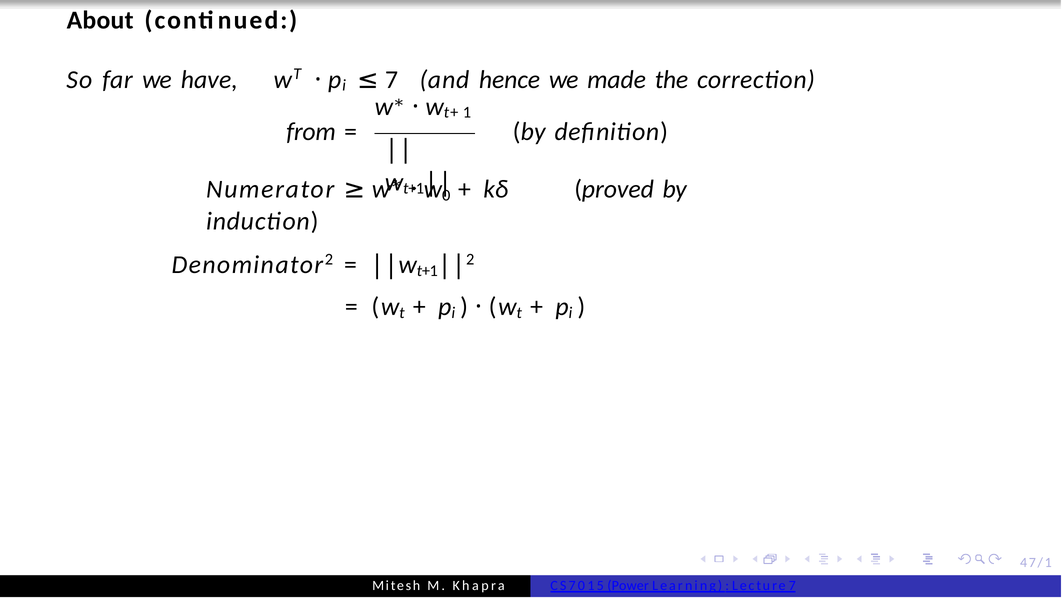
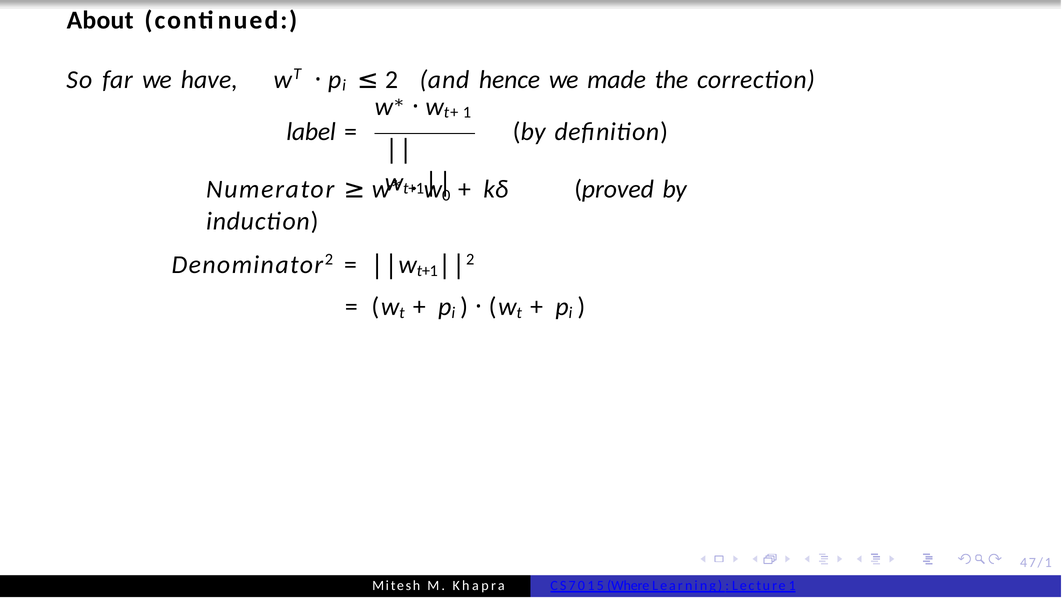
7 at (392, 80): 7 -> 2
from: from -> label
Power: Power -> Where
Lecture 7: 7 -> 1
